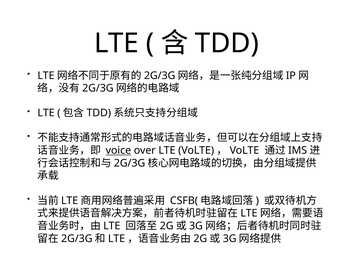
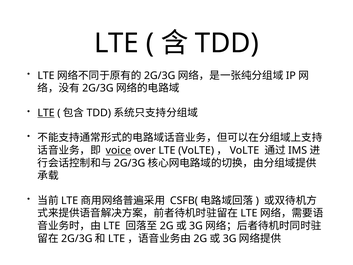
LTE at (46, 113) underline: none -> present
